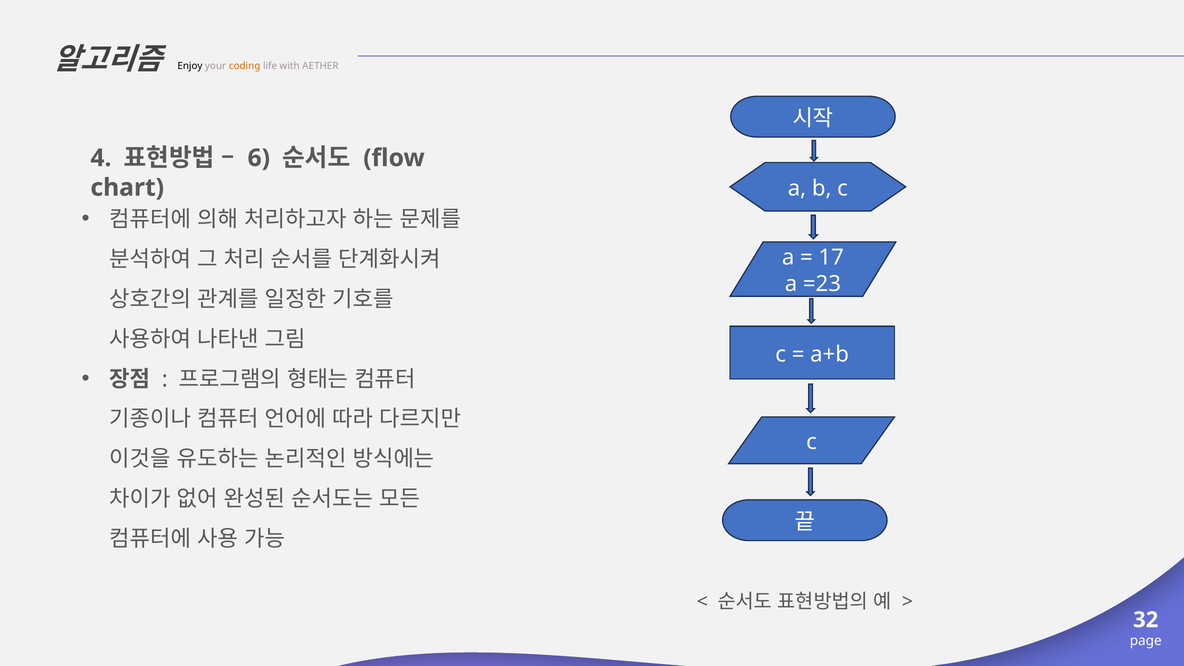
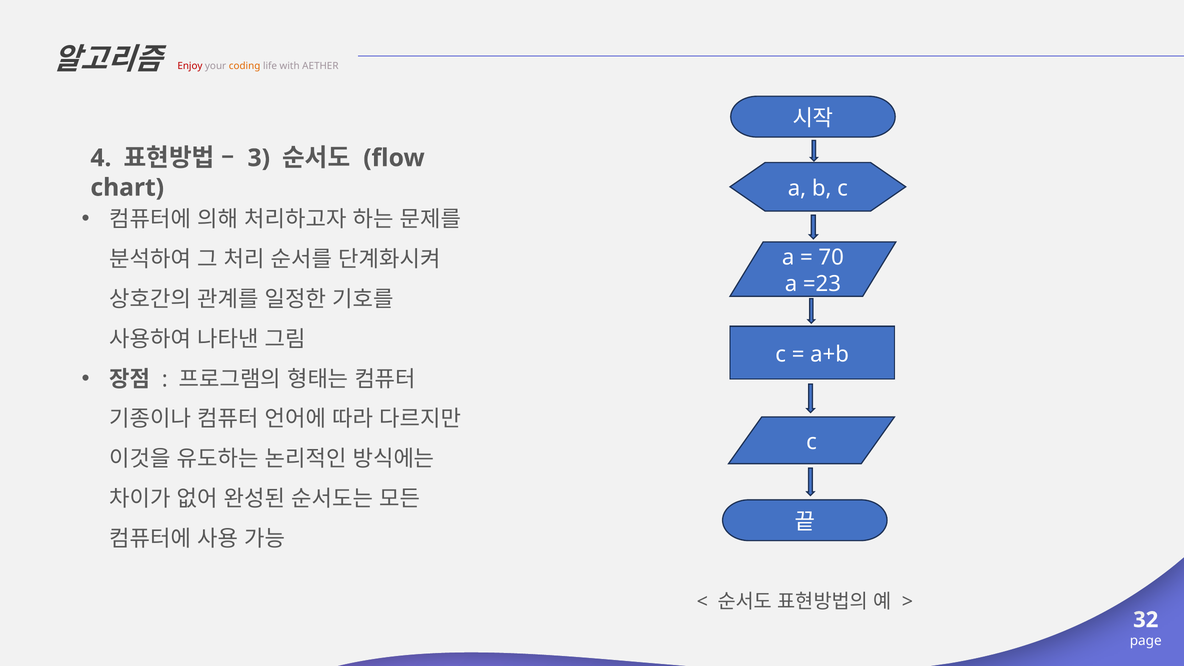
Enjoy colour: black -> red
6: 6 -> 3
17: 17 -> 70
